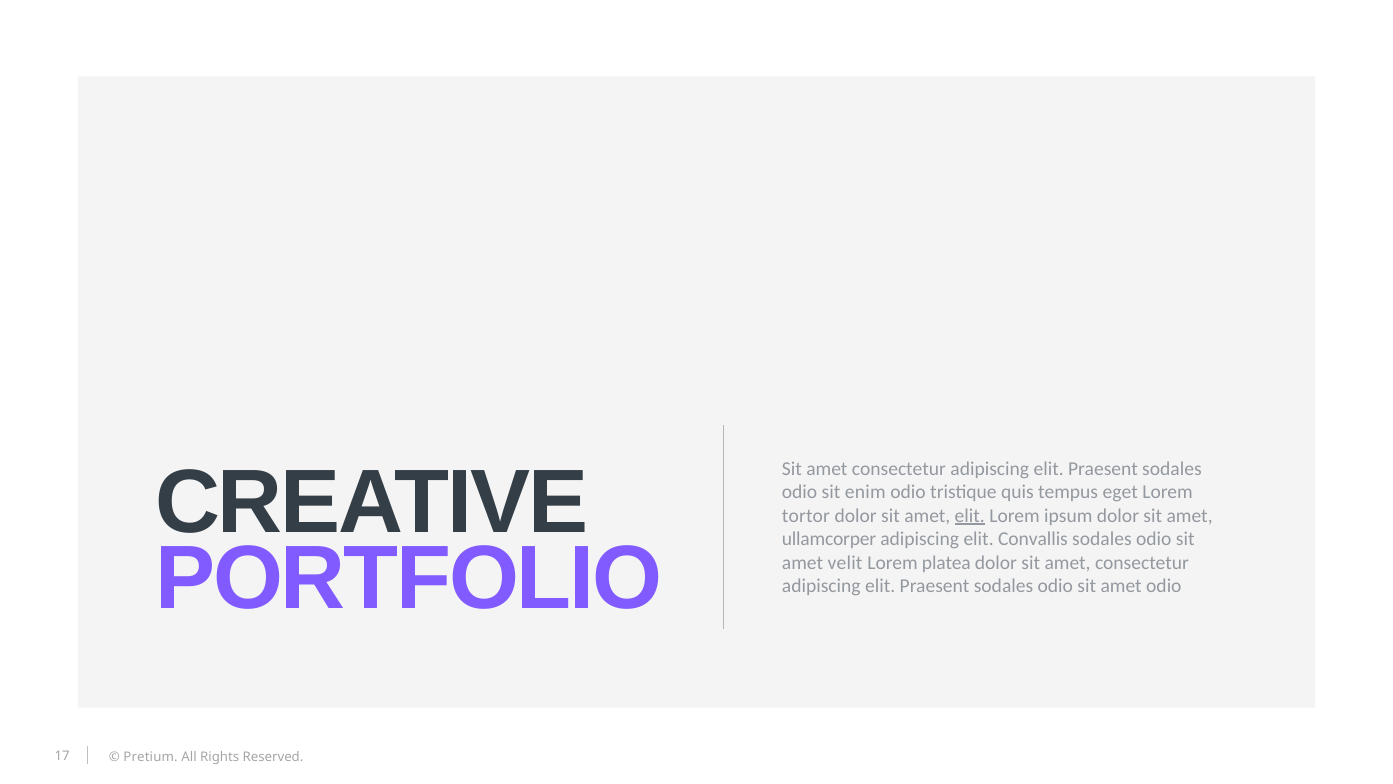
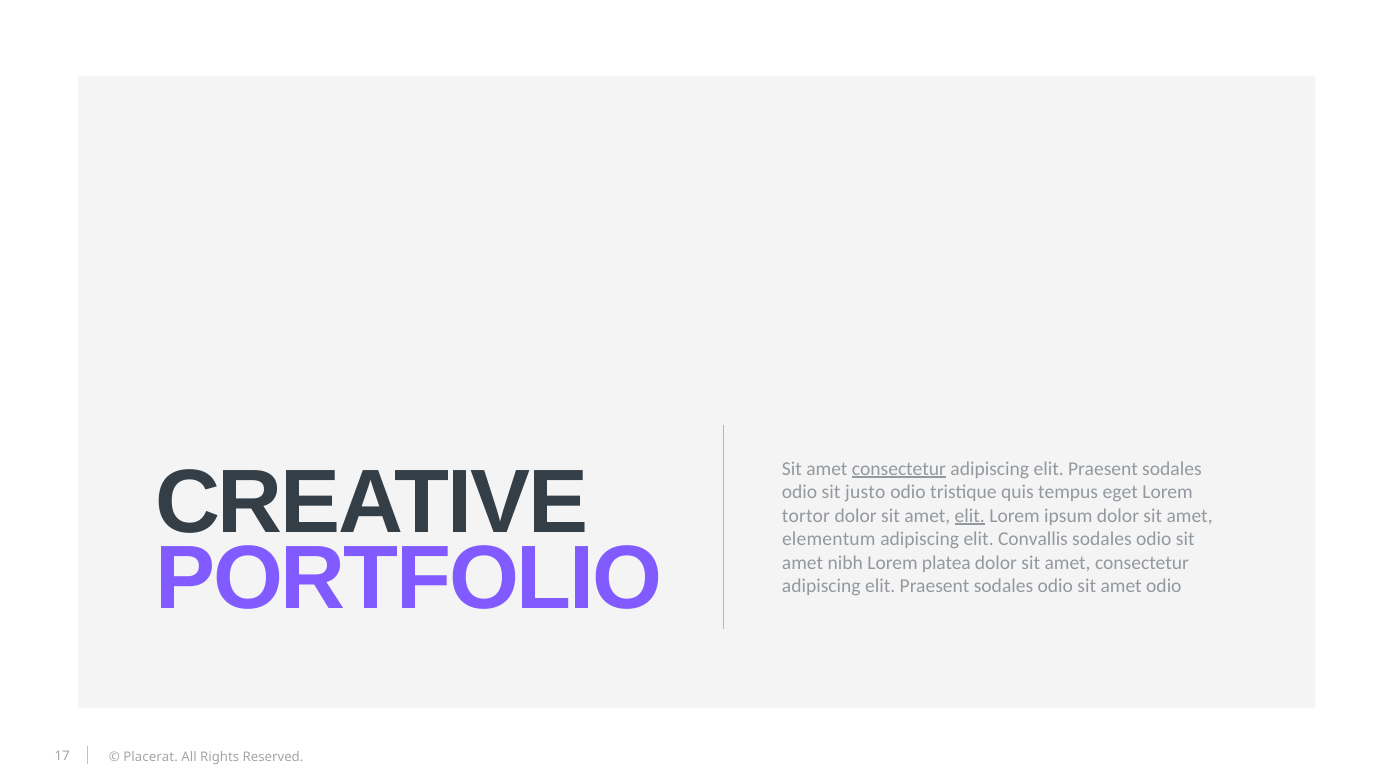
consectetur at (899, 468) underline: none -> present
enim: enim -> justo
ullamcorper: ullamcorper -> elementum
velit: velit -> nibh
Pretium: Pretium -> Placerat
